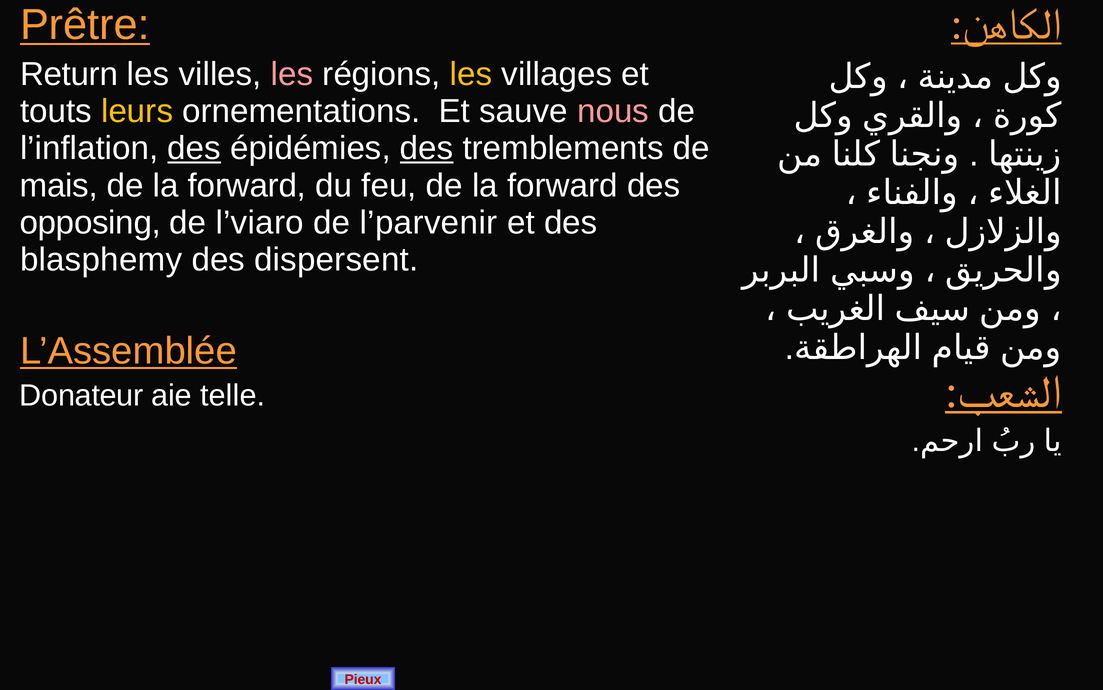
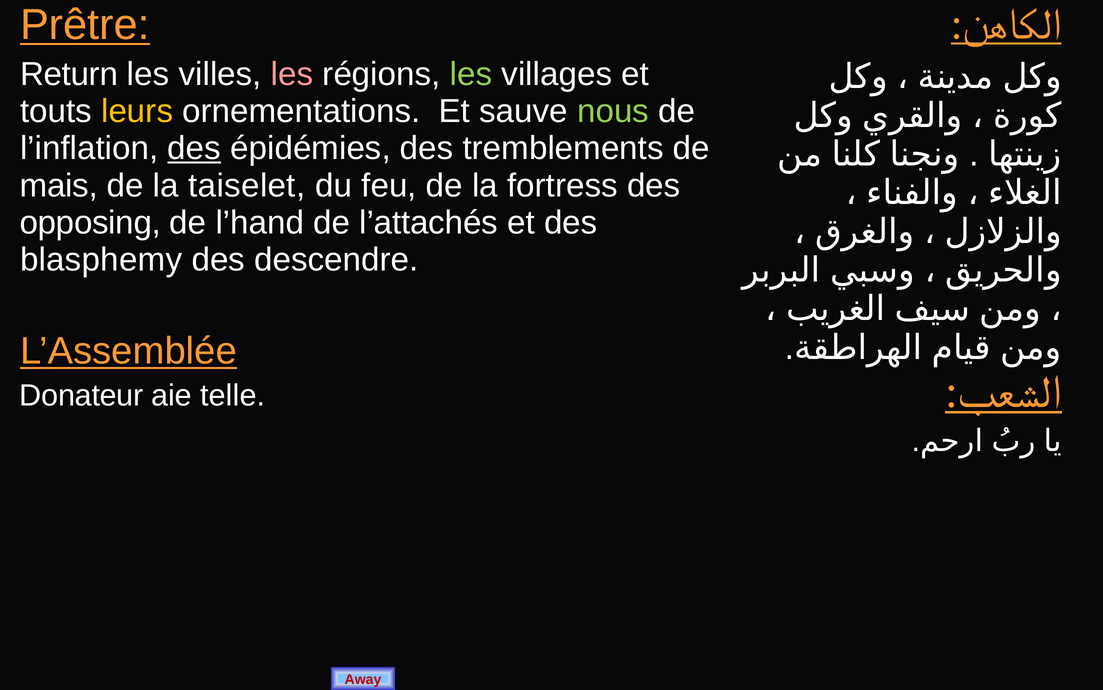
les at (471, 74) colour: yellow -> light green
nous colour: pink -> light green
des at (427, 148) underline: present -> none
forward at (247, 185): forward -> taiselet
feu de la forward: forward -> fortress
l’viaro: l’viaro -> l’hand
l’parvenir: l’parvenir -> l’attachés
dispersent: dispersent -> descendre
Pieux: Pieux -> Away
